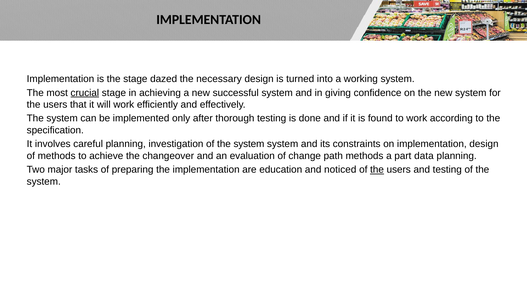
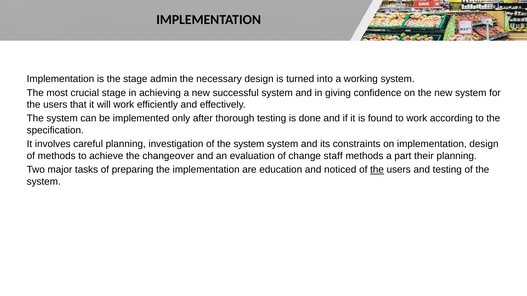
dazed: dazed -> admin
crucial underline: present -> none
path: path -> staff
data: data -> their
